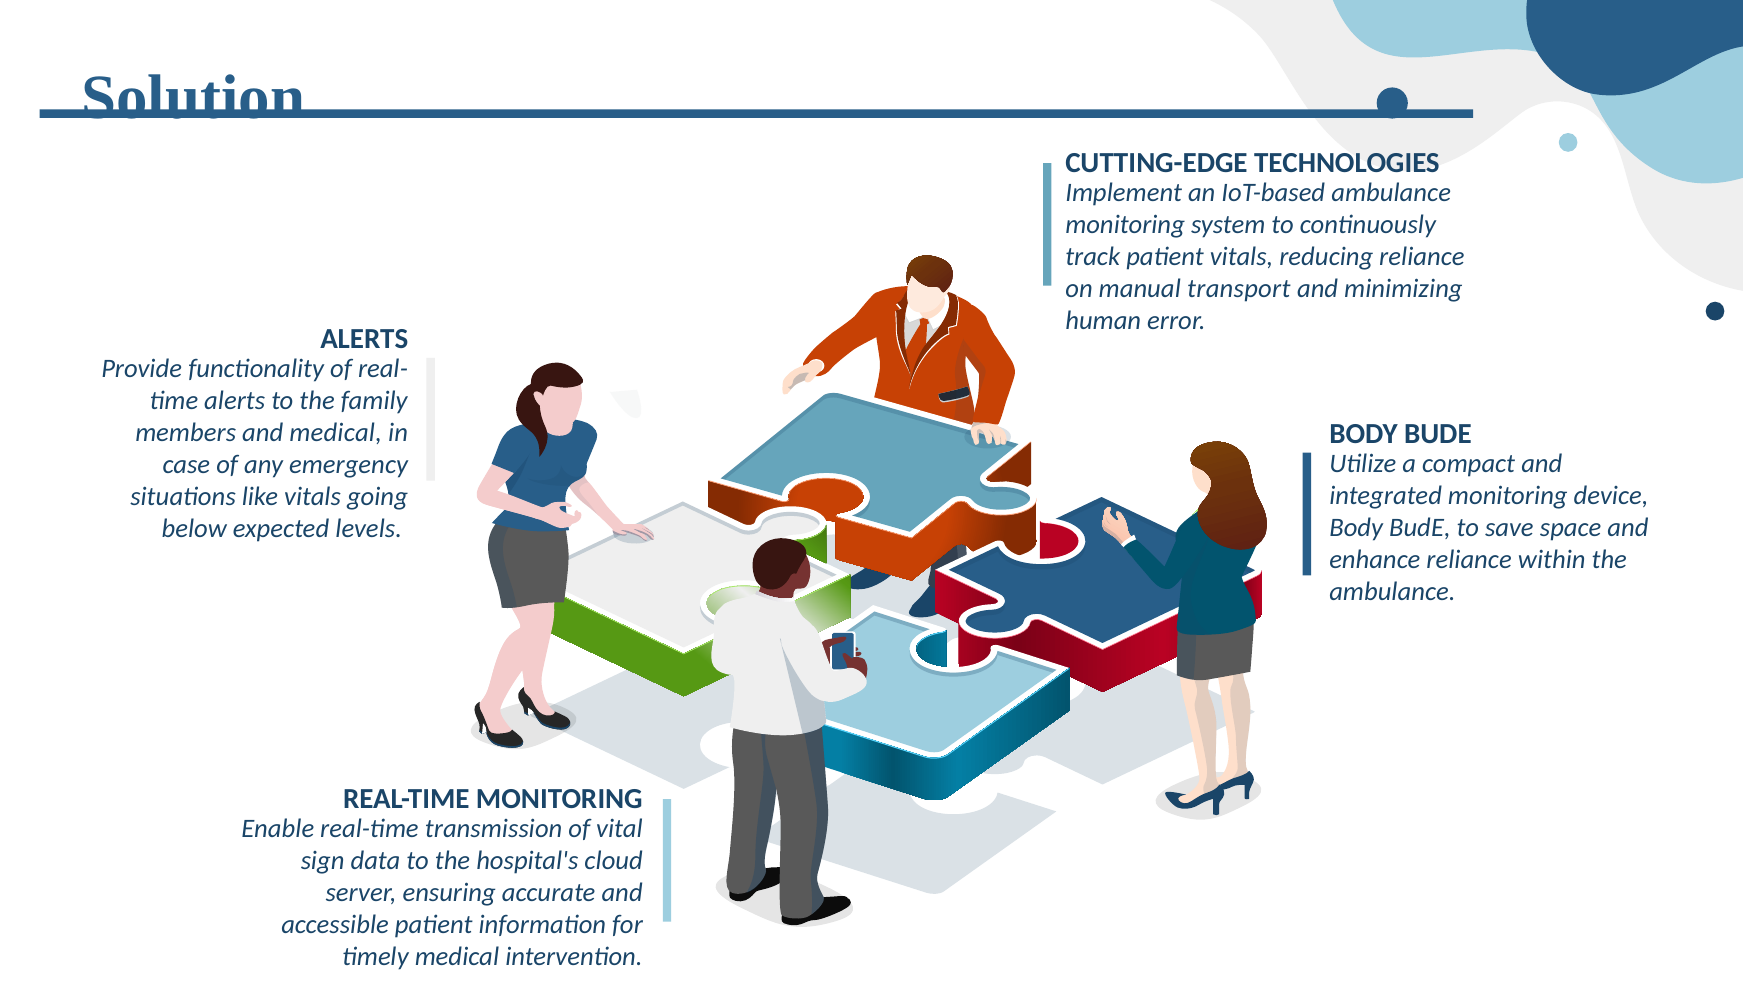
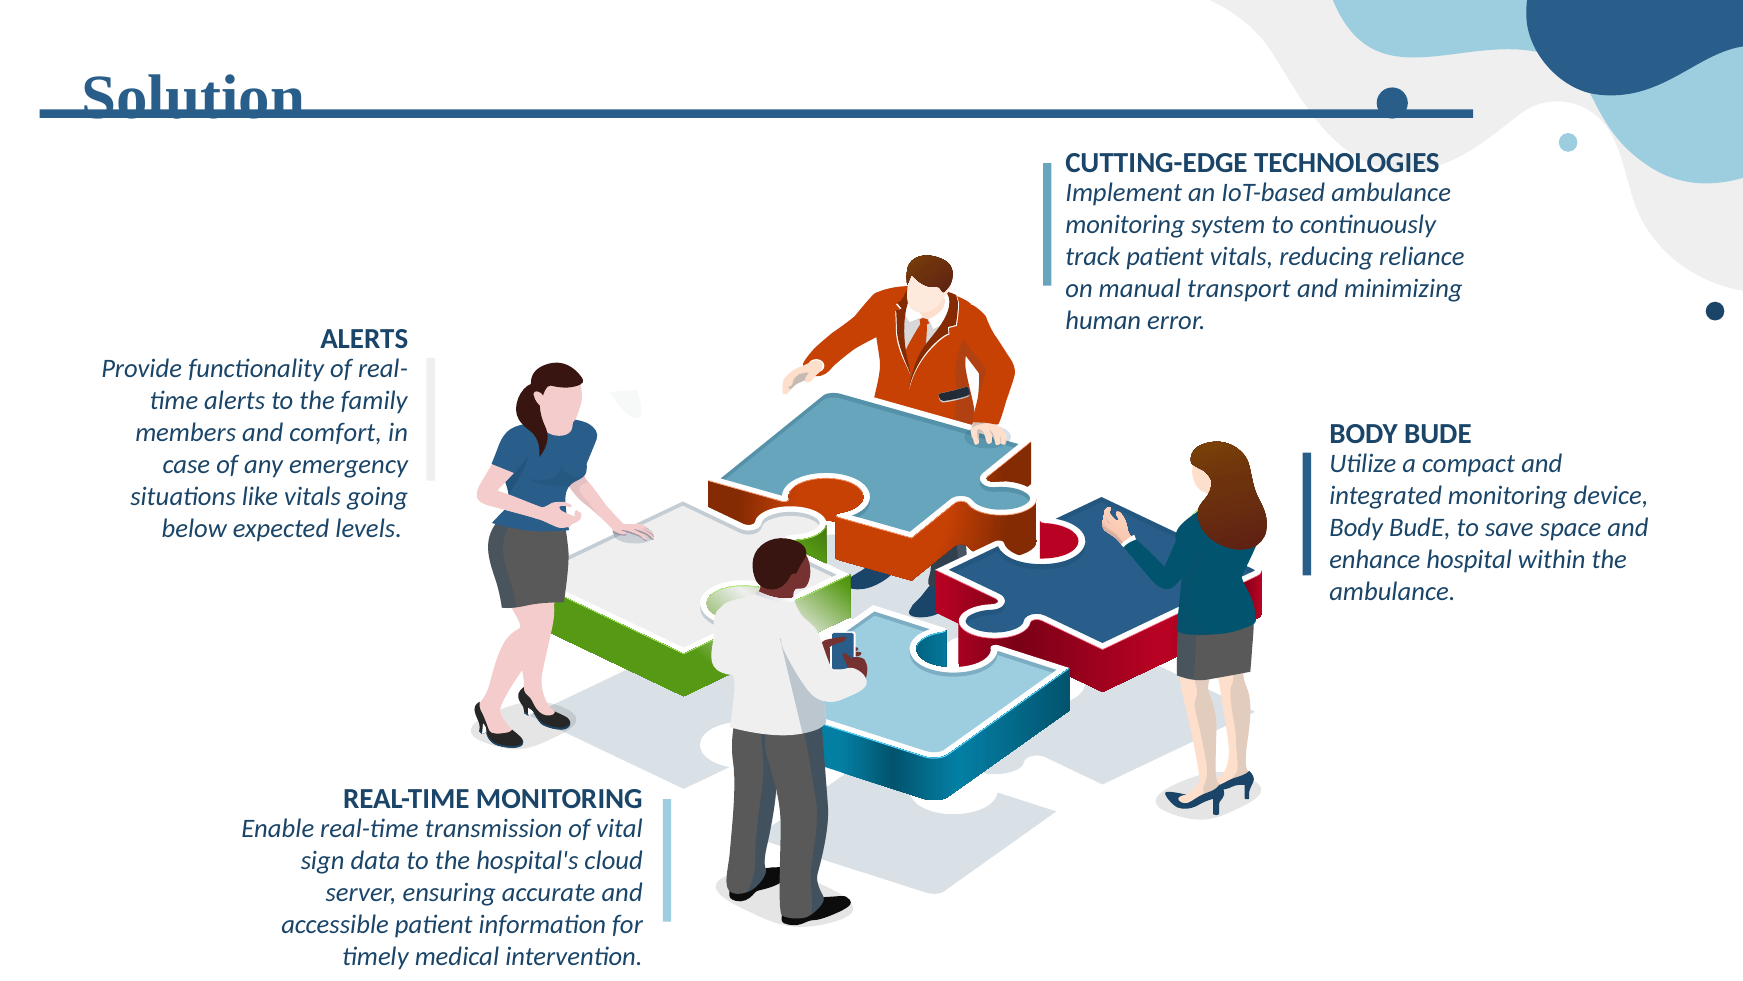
and medical: medical -> comfort
enhance reliance: reliance -> hospital
